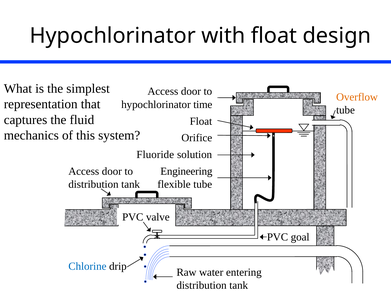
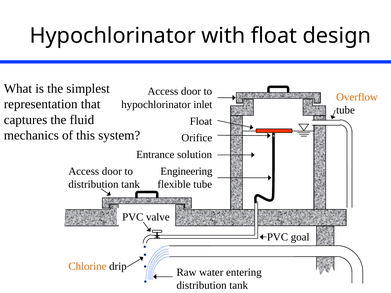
time: time -> inlet
Fluoride: Fluoride -> Entrance
Chlorine colour: blue -> orange
